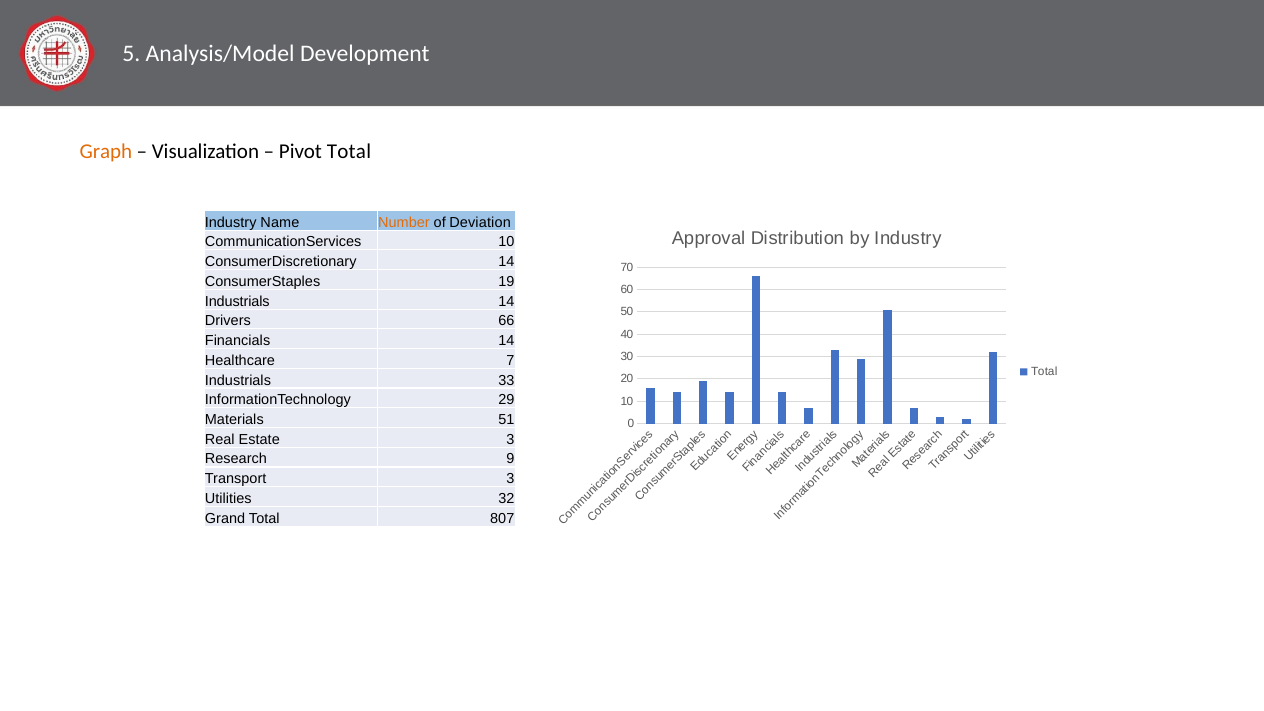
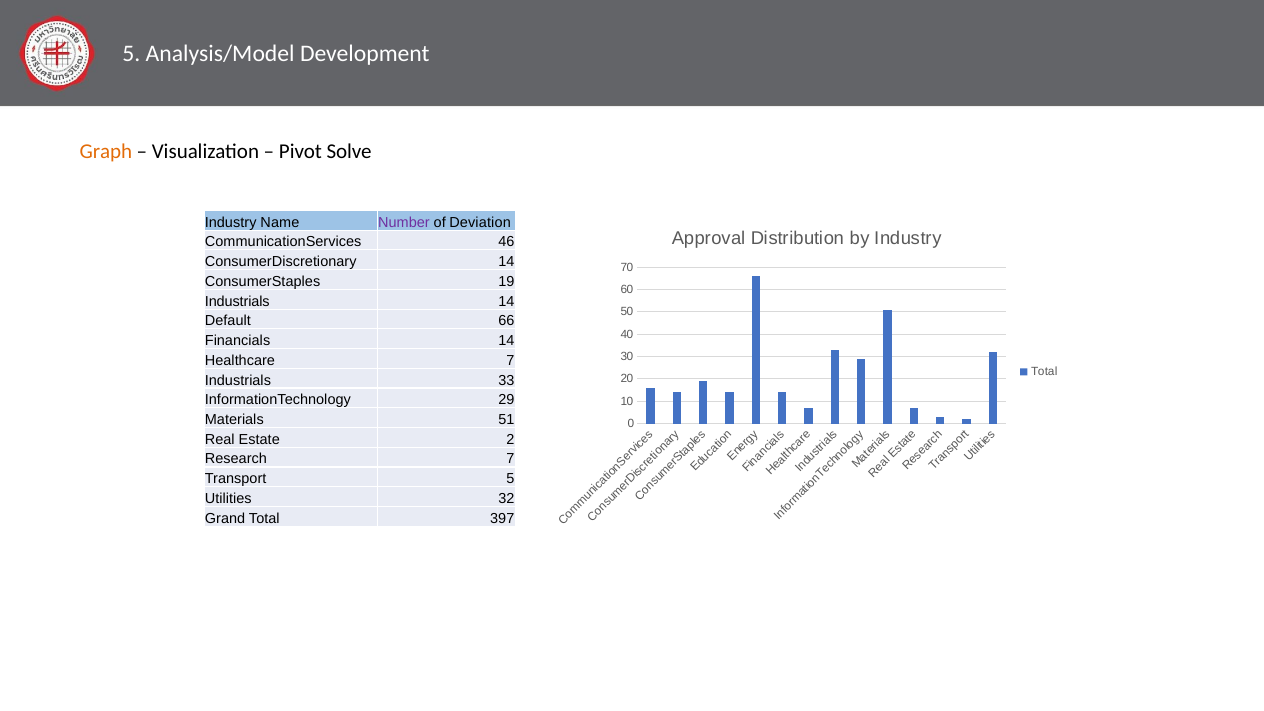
Pivot Total: Total -> Solve
Number colour: orange -> purple
CommunicationServices 10: 10 -> 46
Drivers: Drivers -> Default
Estate 3: 3 -> 2
Research 9: 9 -> 7
Transport 3: 3 -> 5
807: 807 -> 397
